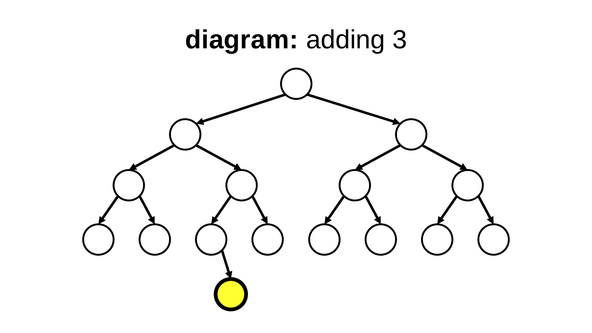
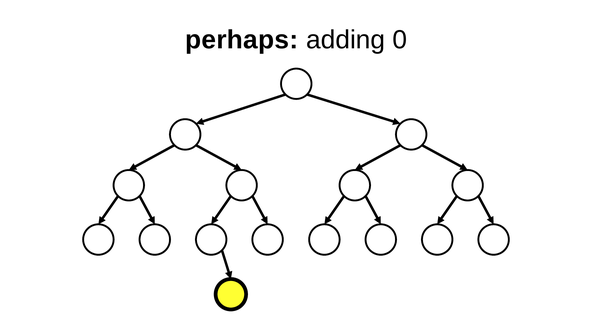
diagram: diagram -> perhaps
adding 3: 3 -> 0
